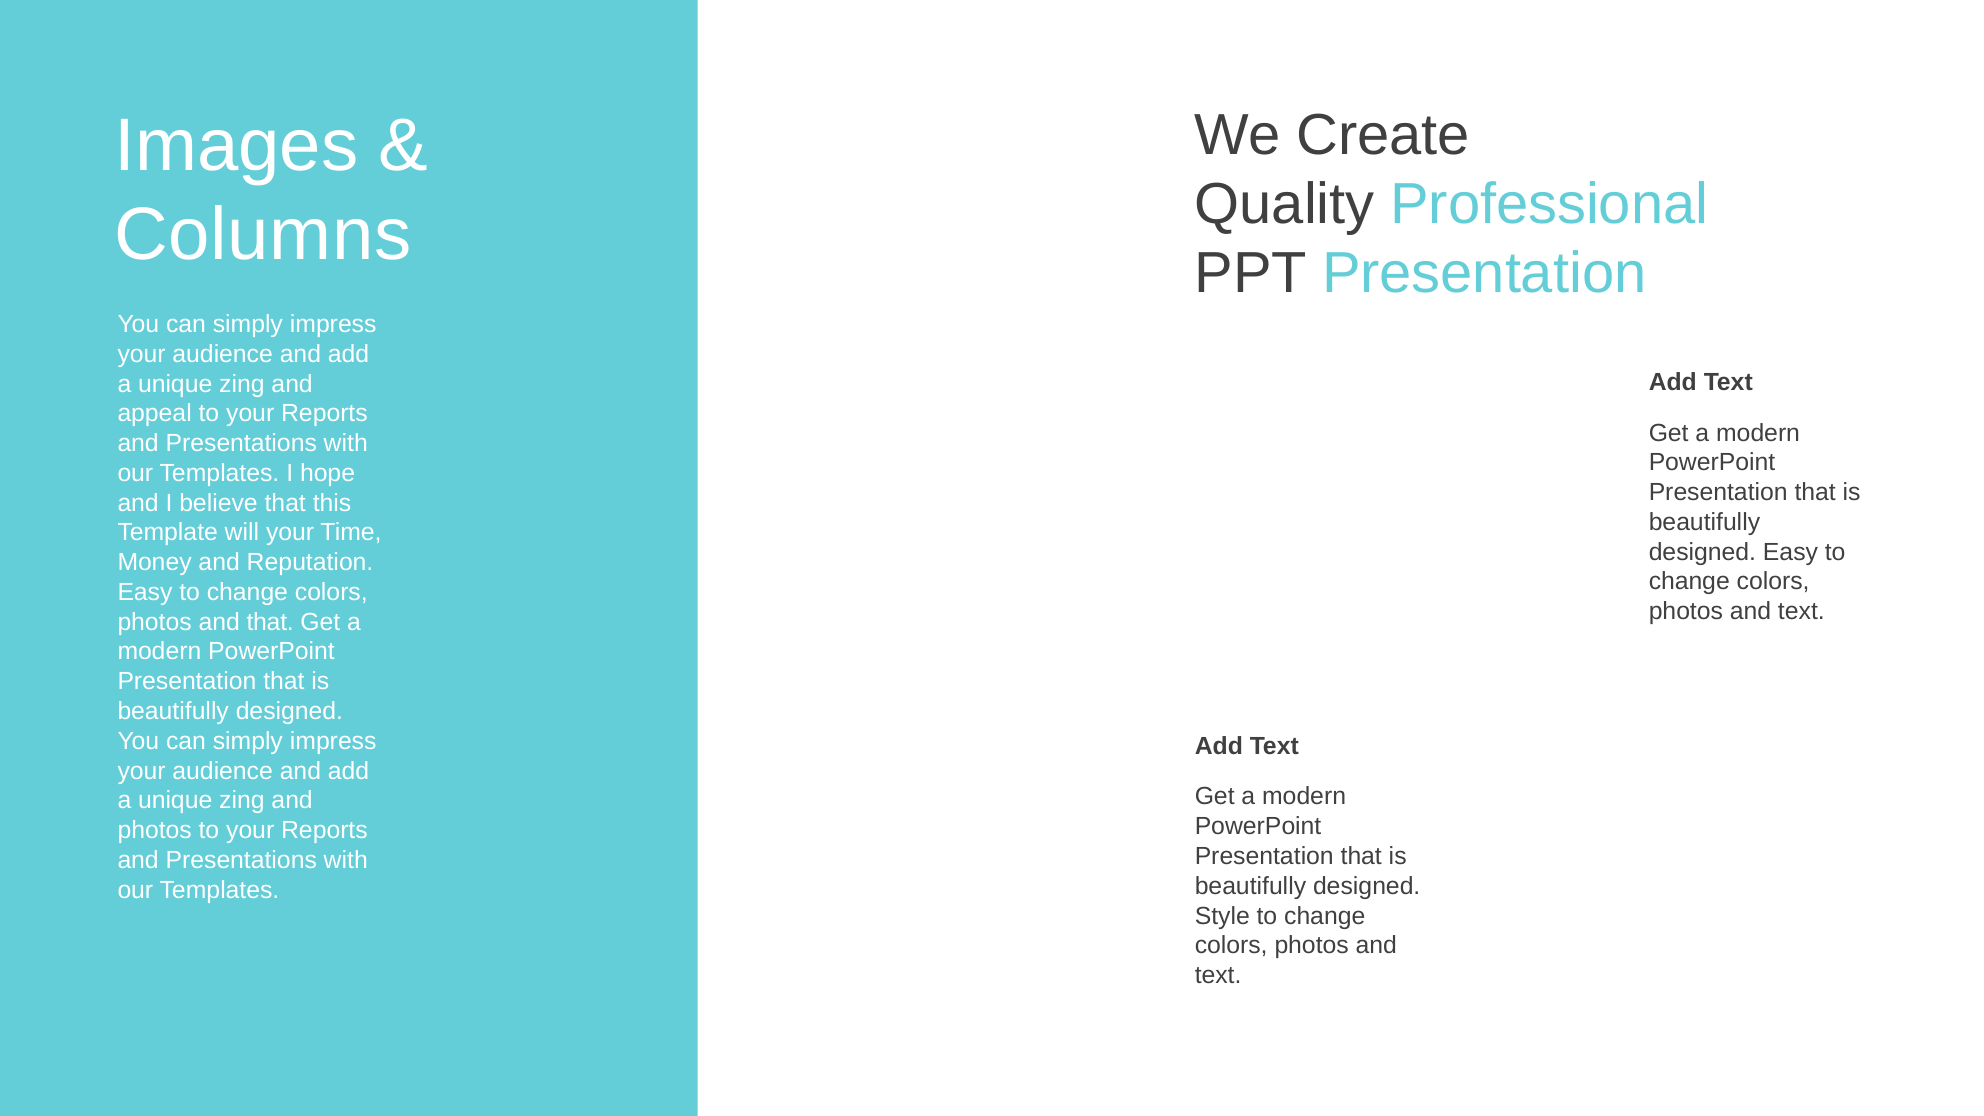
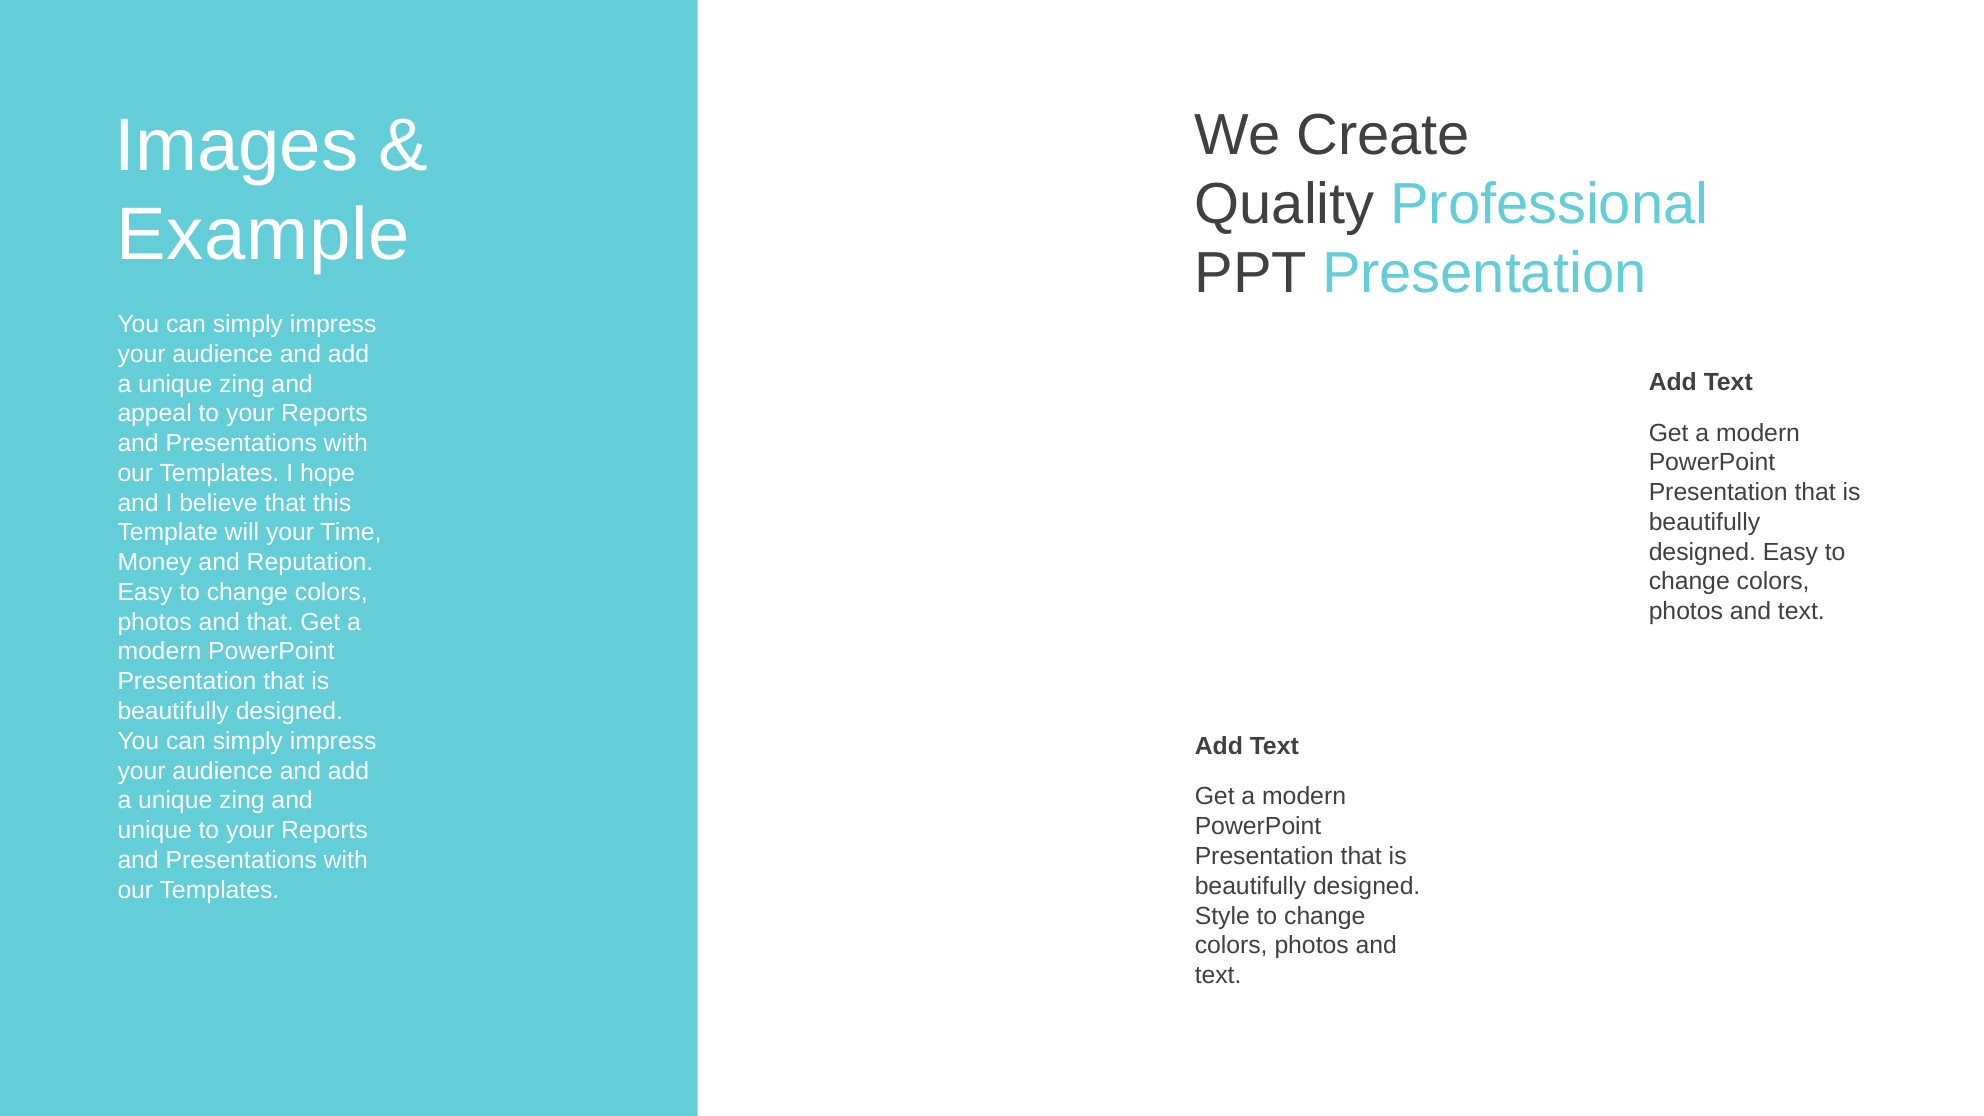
Columns: Columns -> Example
photos at (155, 830): photos -> unique
